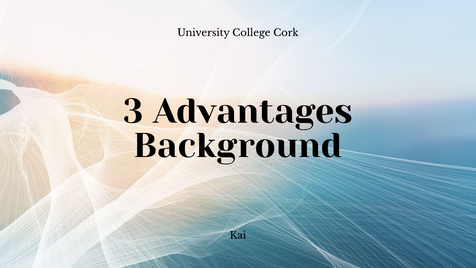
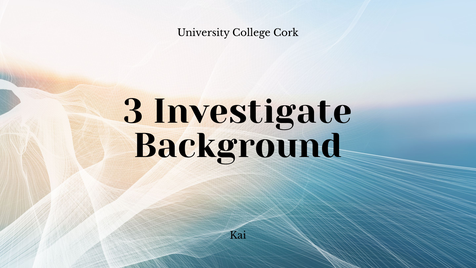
Advantages: Advantages -> Investigate
